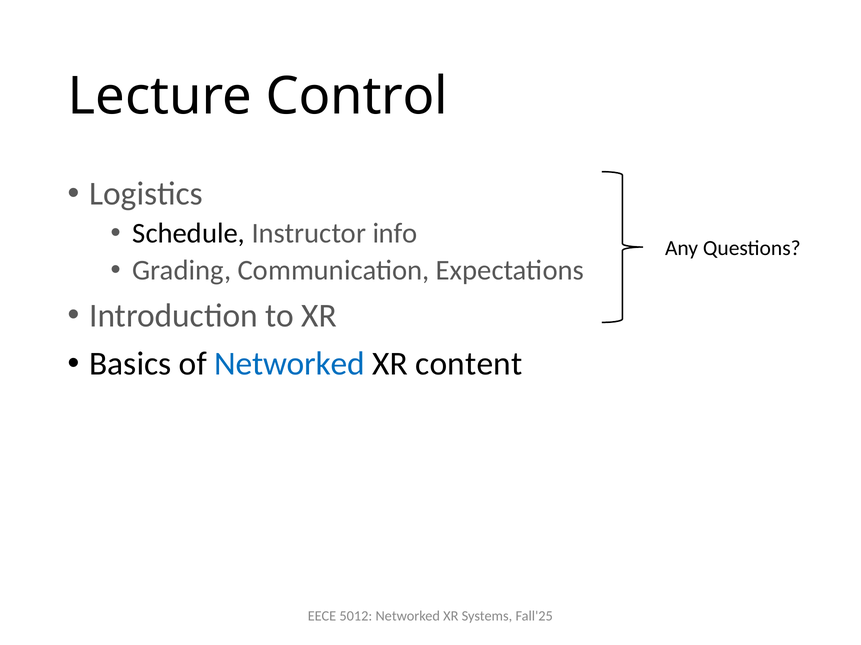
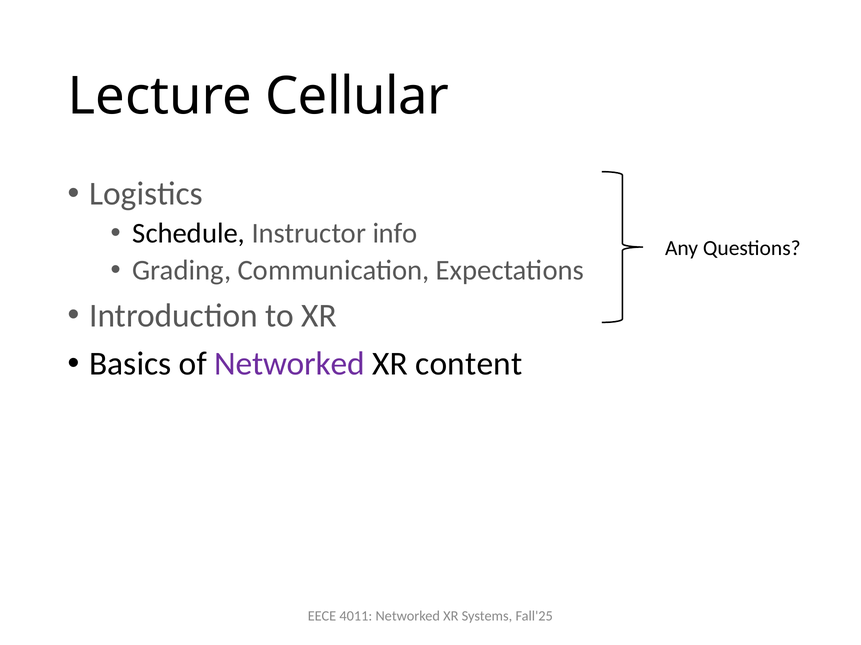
Control: Control -> Cellular
Networked at (290, 364) colour: blue -> purple
5012: 5012 -> 4011
